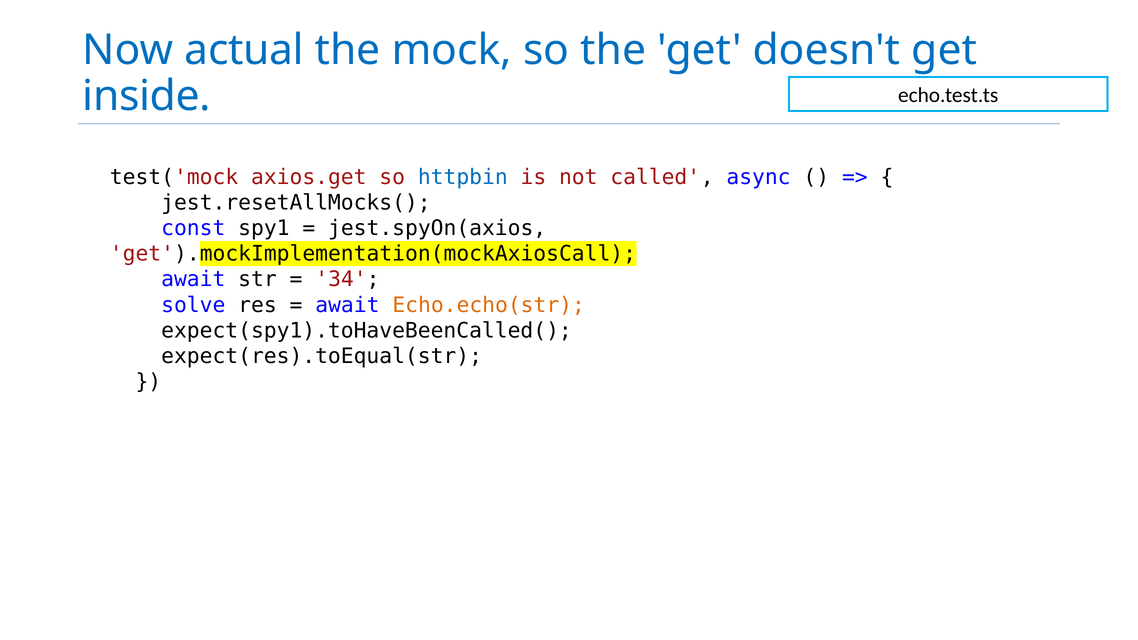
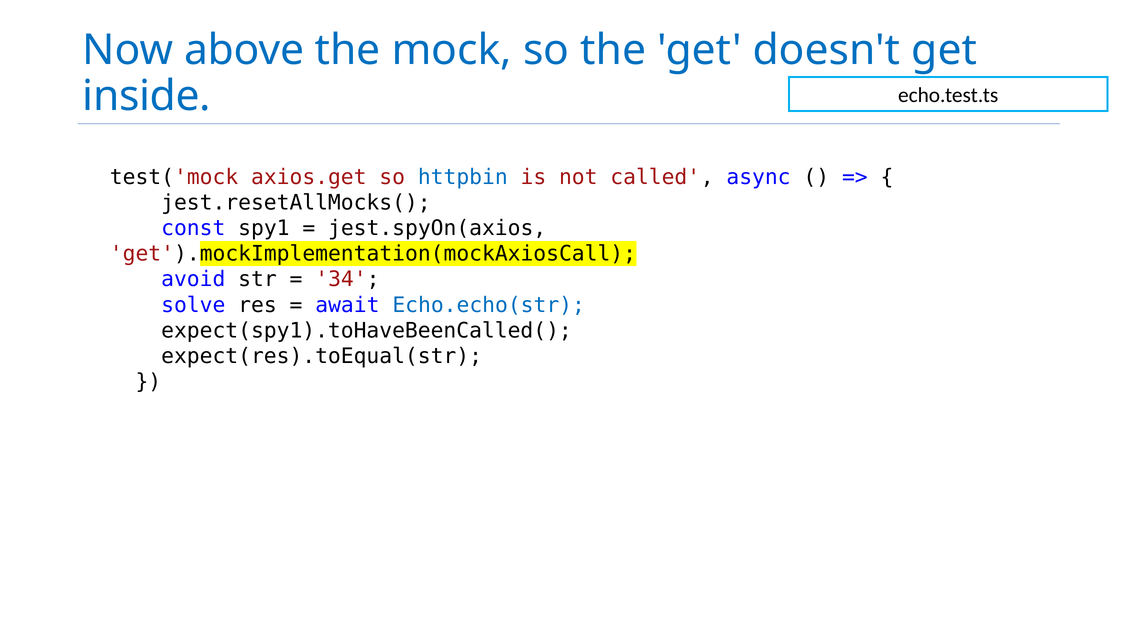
actual: actual -> above
await at (193, 279): await -> avoid
Echo.echo(str colour: orange -> blue
